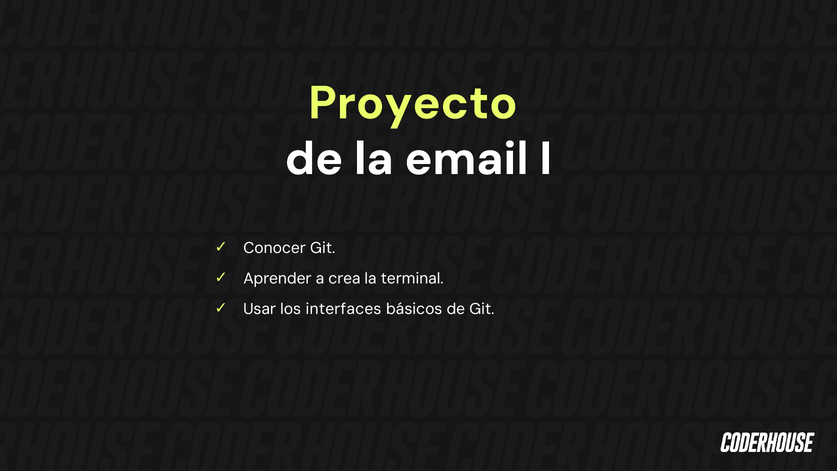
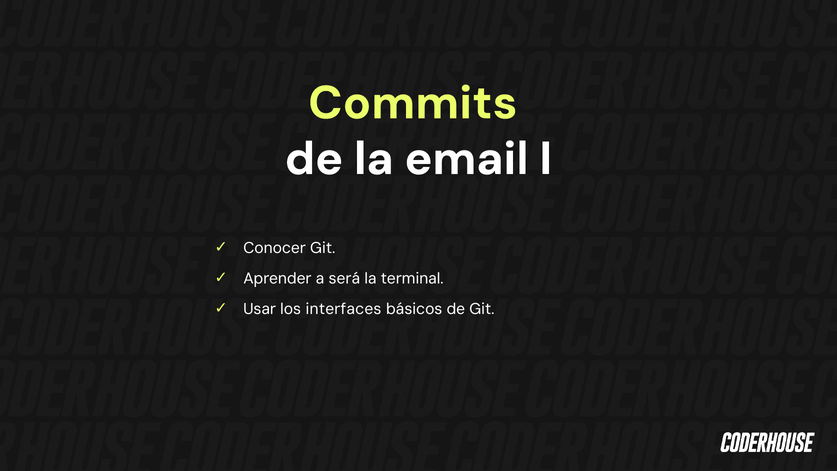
Proyecto: Proyecto -> Commits
crea: crea -> será
